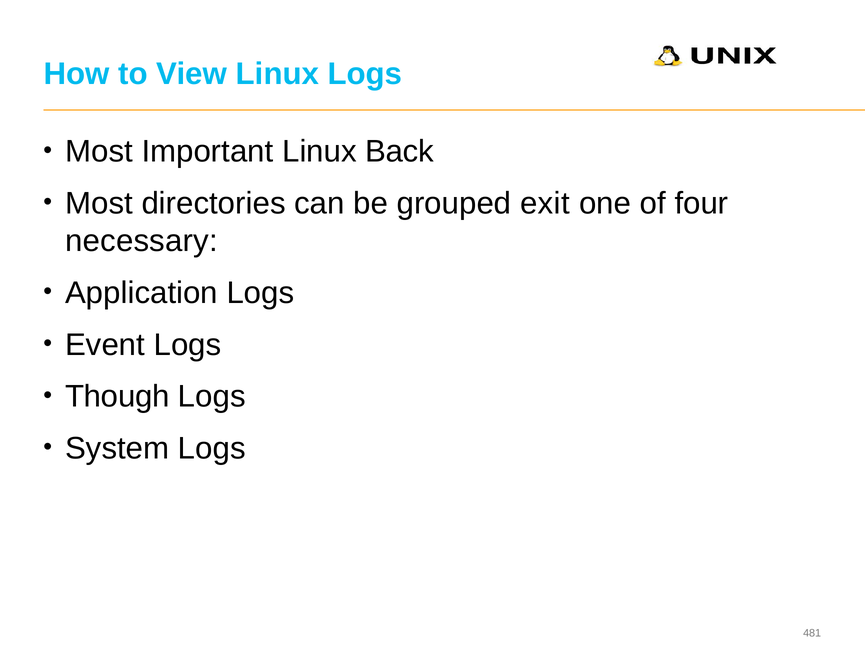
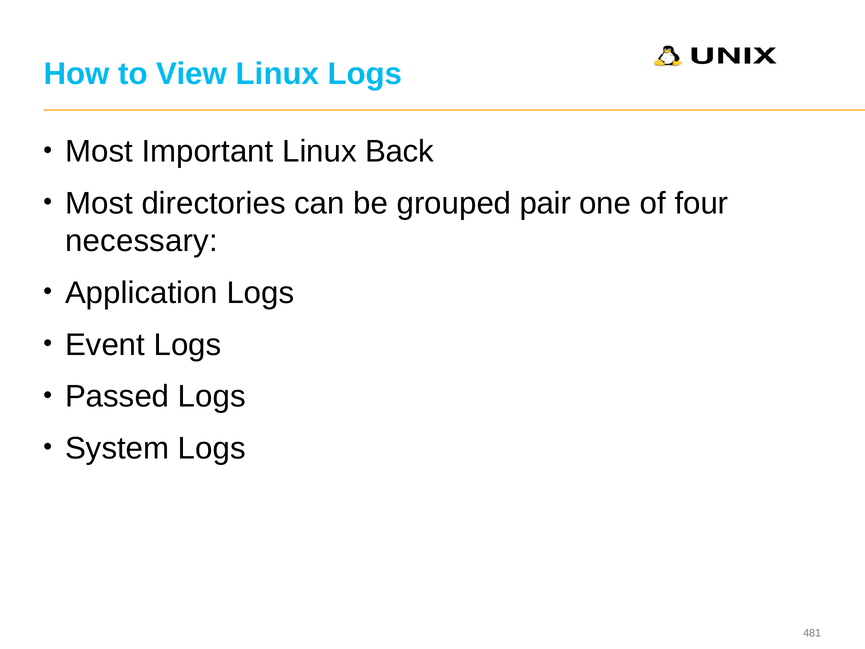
exit: exit -> pair
Though: Though -> Passed
